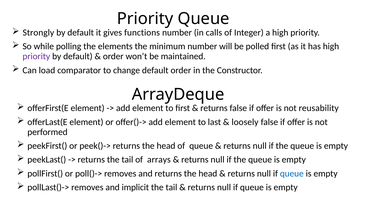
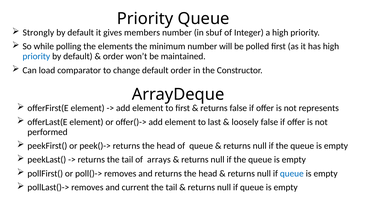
functions: functions -> members
calls: calls -> sbuf
priority at (36, 56) colour: purple -> blue
reusability: reusability -> represents
implicit: implicit -> current
